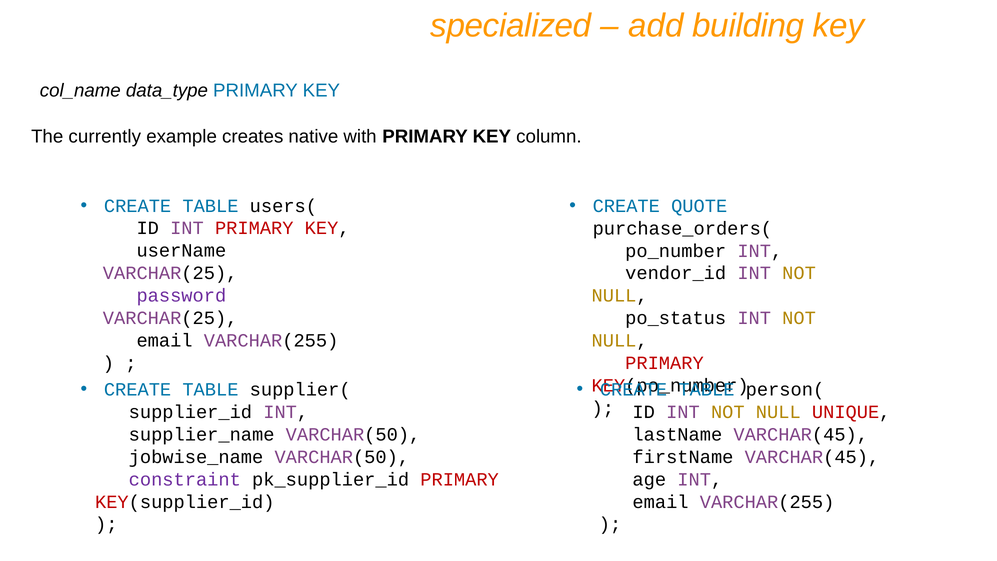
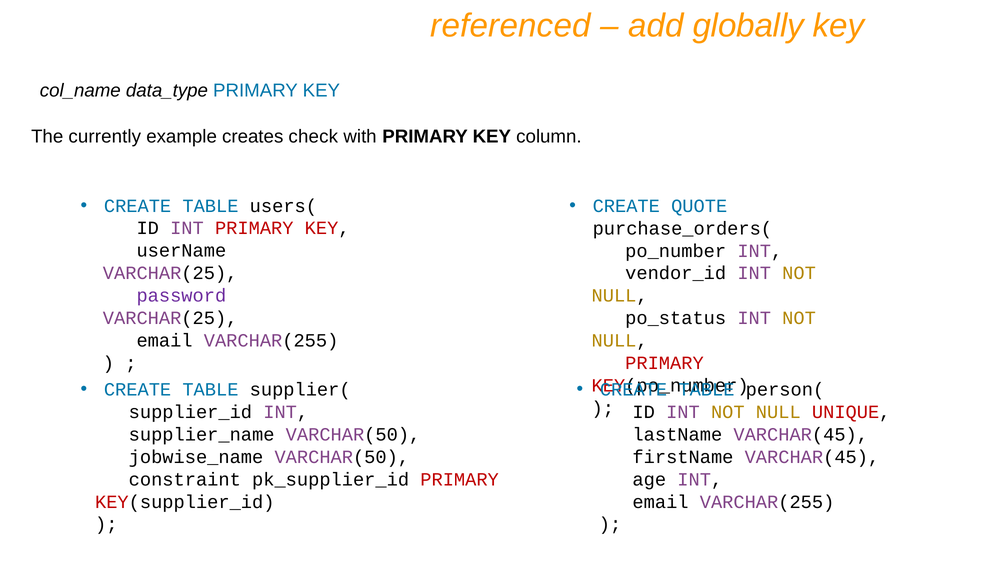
specialized: specialized -> referenced
building: building -> globally
native: native -> check
constraint colour: purple -> black
